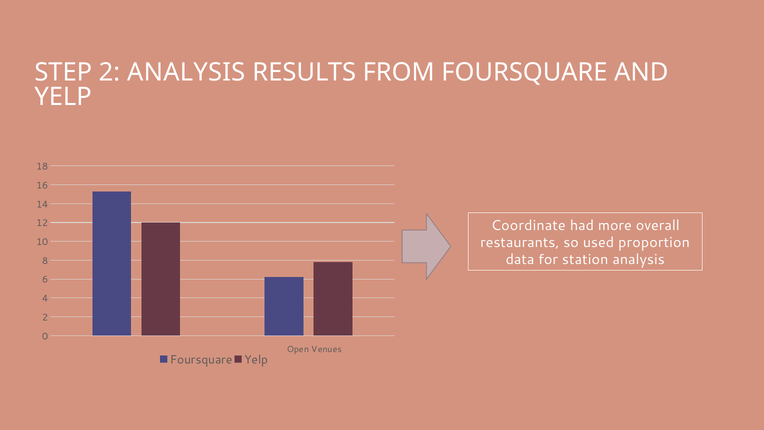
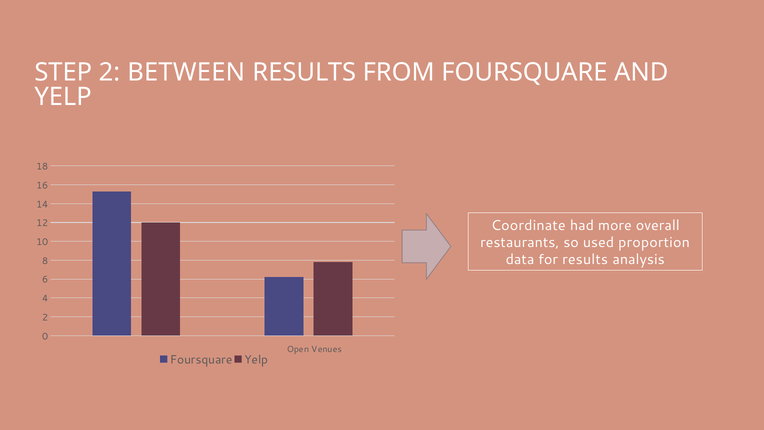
2 ANALYSIS: ANALYSIS -> BETWEEN
for station: station -> results
